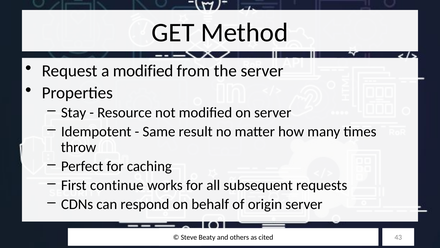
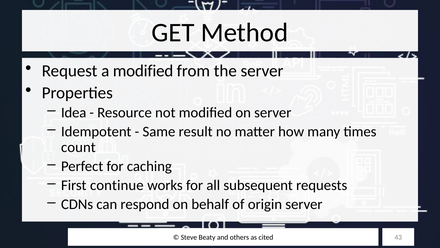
Stay: Stay -> Idea
throw: throw -> count
